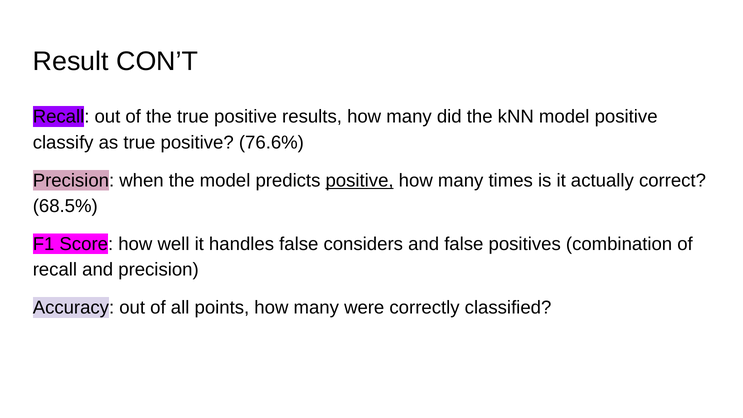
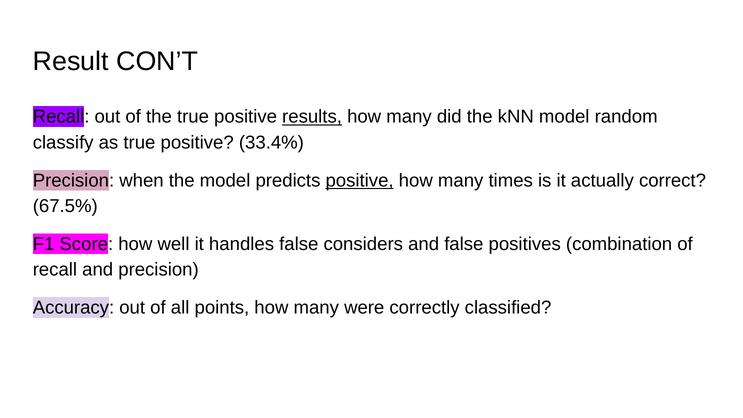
results underline: none -> present
model positive: positive -> random
76.6%: 76.6% -> 33.4%
68.5%: 68.5% -> 67.5%
